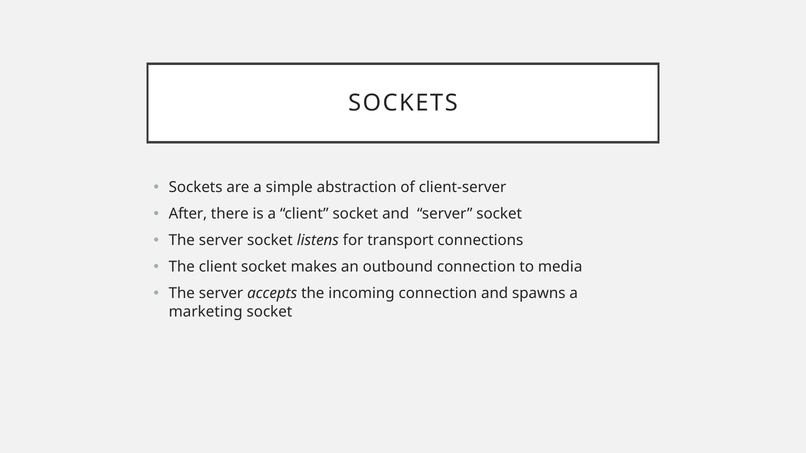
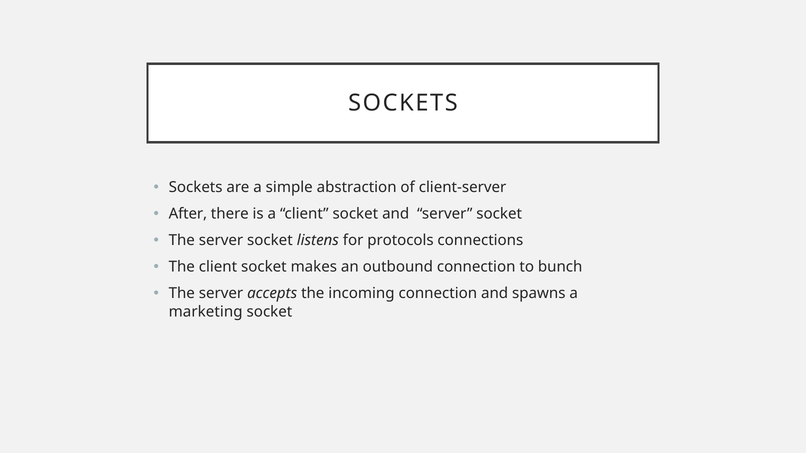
transport: transport -> protocols
media: media -> bunch
